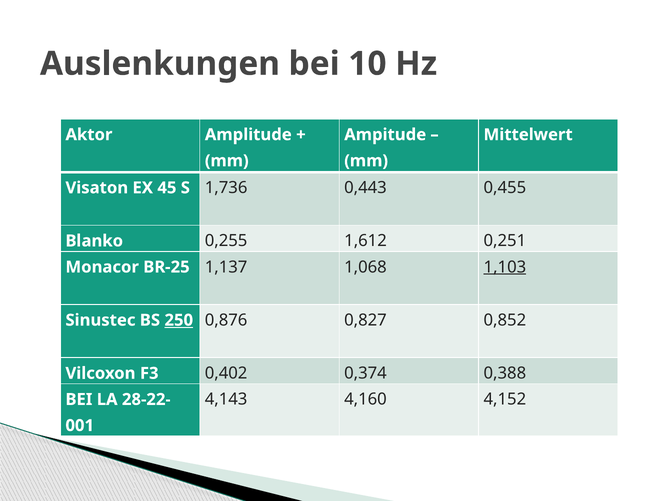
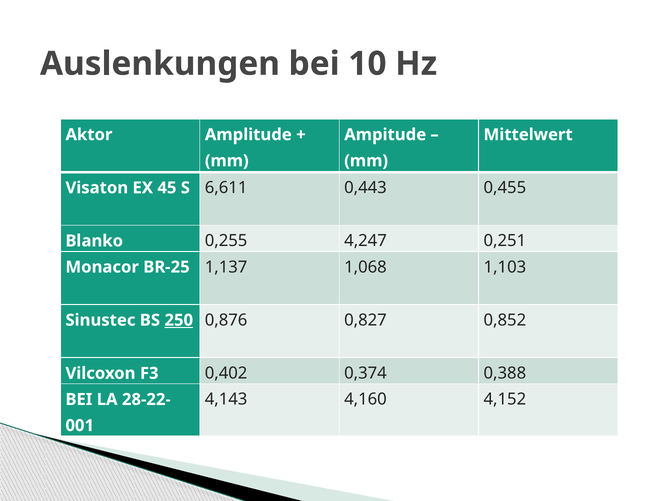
1,736: 1,736 -> 6,611
1,612: 1,612 -> 4,247
1,103 underline: present -> none
